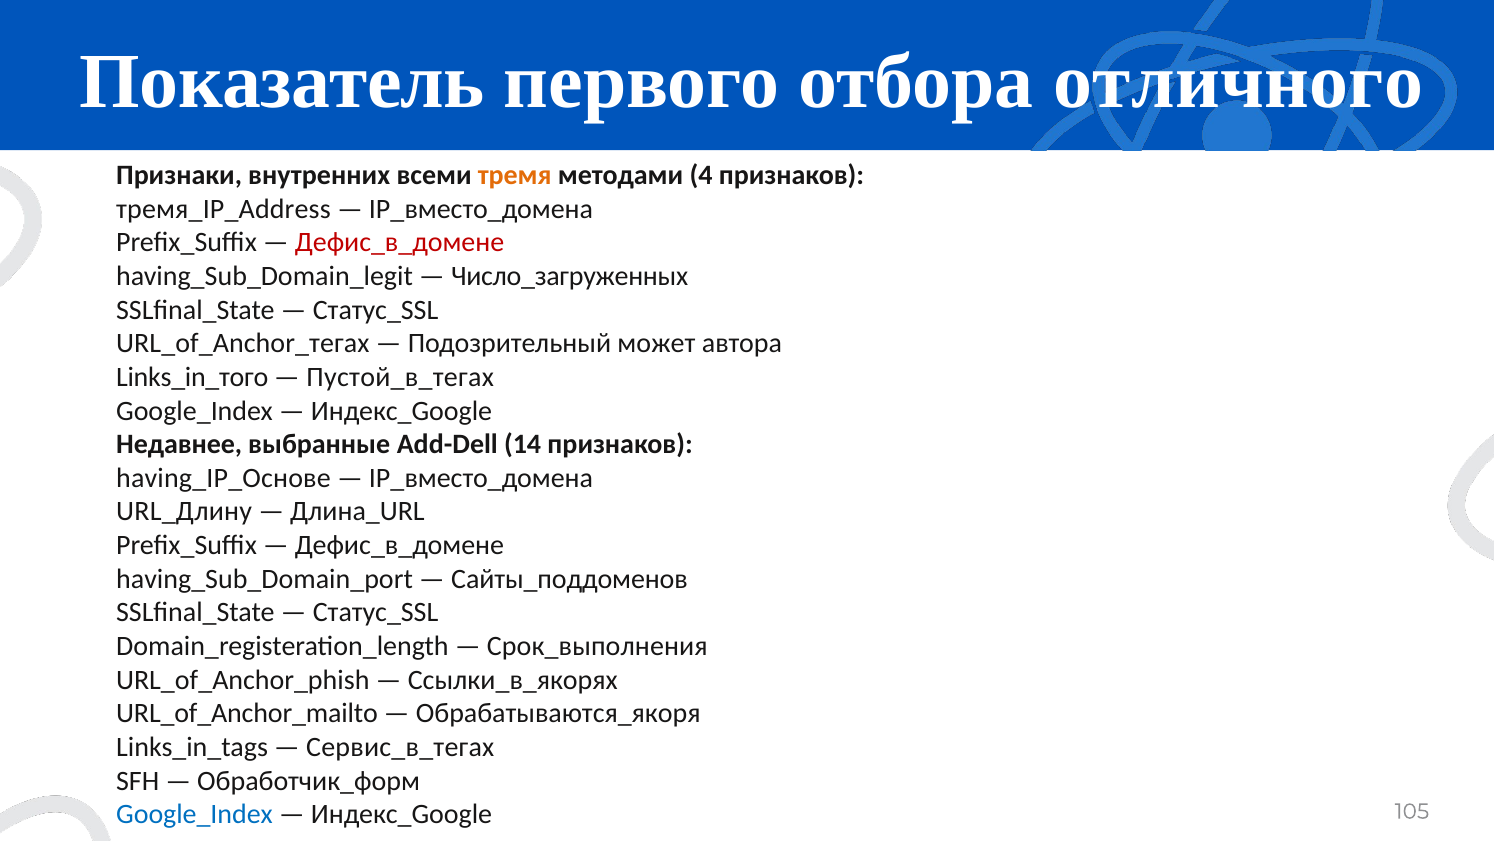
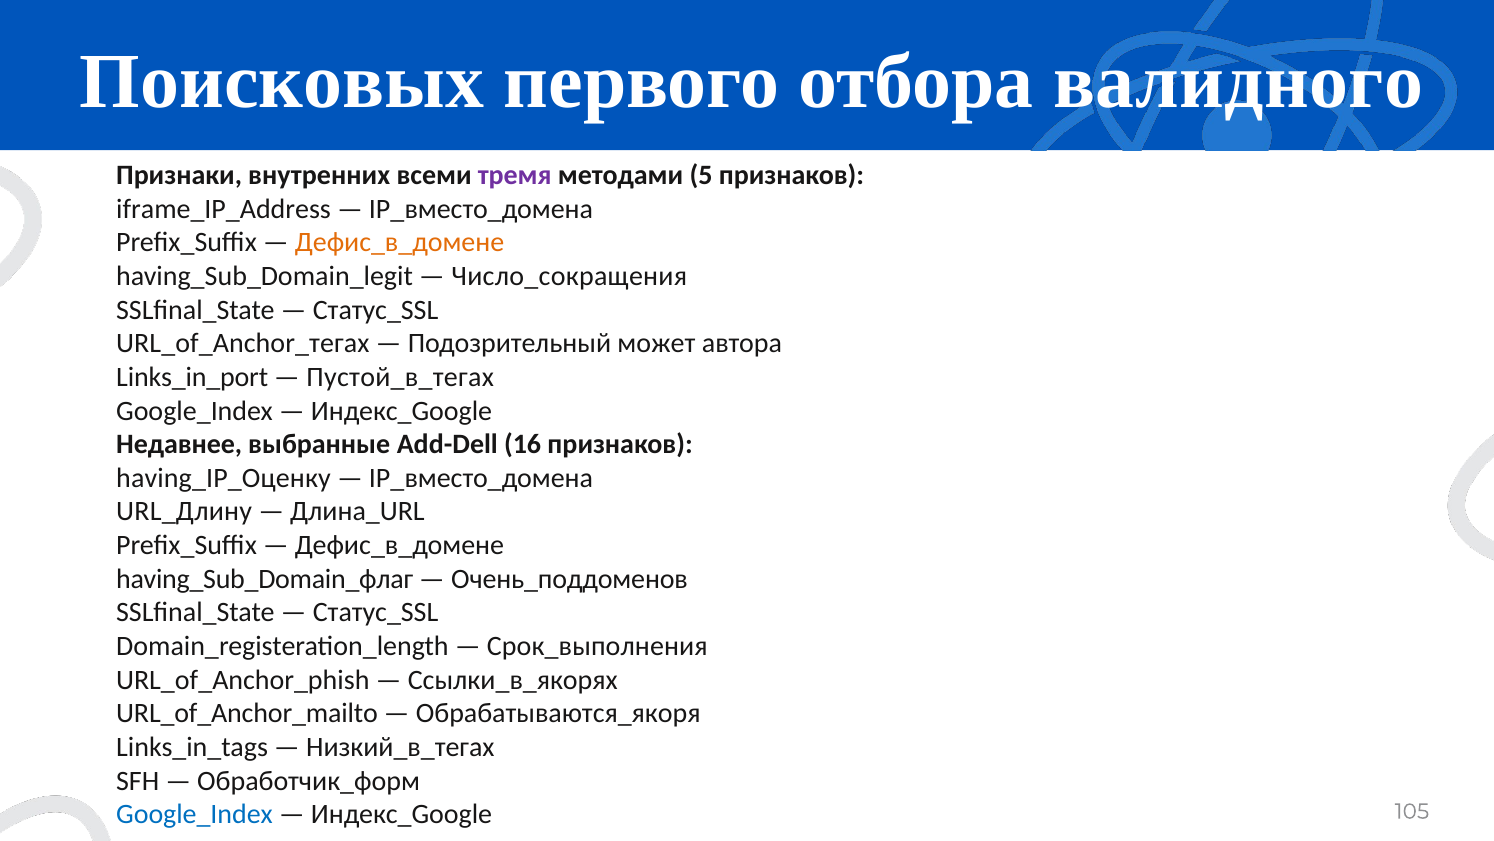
Показатель: Показатель -> Поисковых
отличного: отличного -> валидного
тремя colour: orange -> purple
4: 4 -> 5
тремя_IP_Address: тремя_IP_Address -> iframe_IP_Address
Дефис_в_домене at (400, 242) colour: red -> orange
Число_загруженных: Число_загруженных -> Число_сокращения
Links_in_того: Links_in_того -> Links_in_port
14: 14 -> 16
having_IP_Основе: having_IP_Основе -> having_IP_Оценку
having_Sub_Domain_port: having_Sub_Domain_port -> having_Sub_Domain_флаг
Сайты_поддоменов: Сайты_поддоменов -> Очень_поддоменов
Сервис_в_тегах: Сервис_в_тегах -> Низкий_в_тегах
